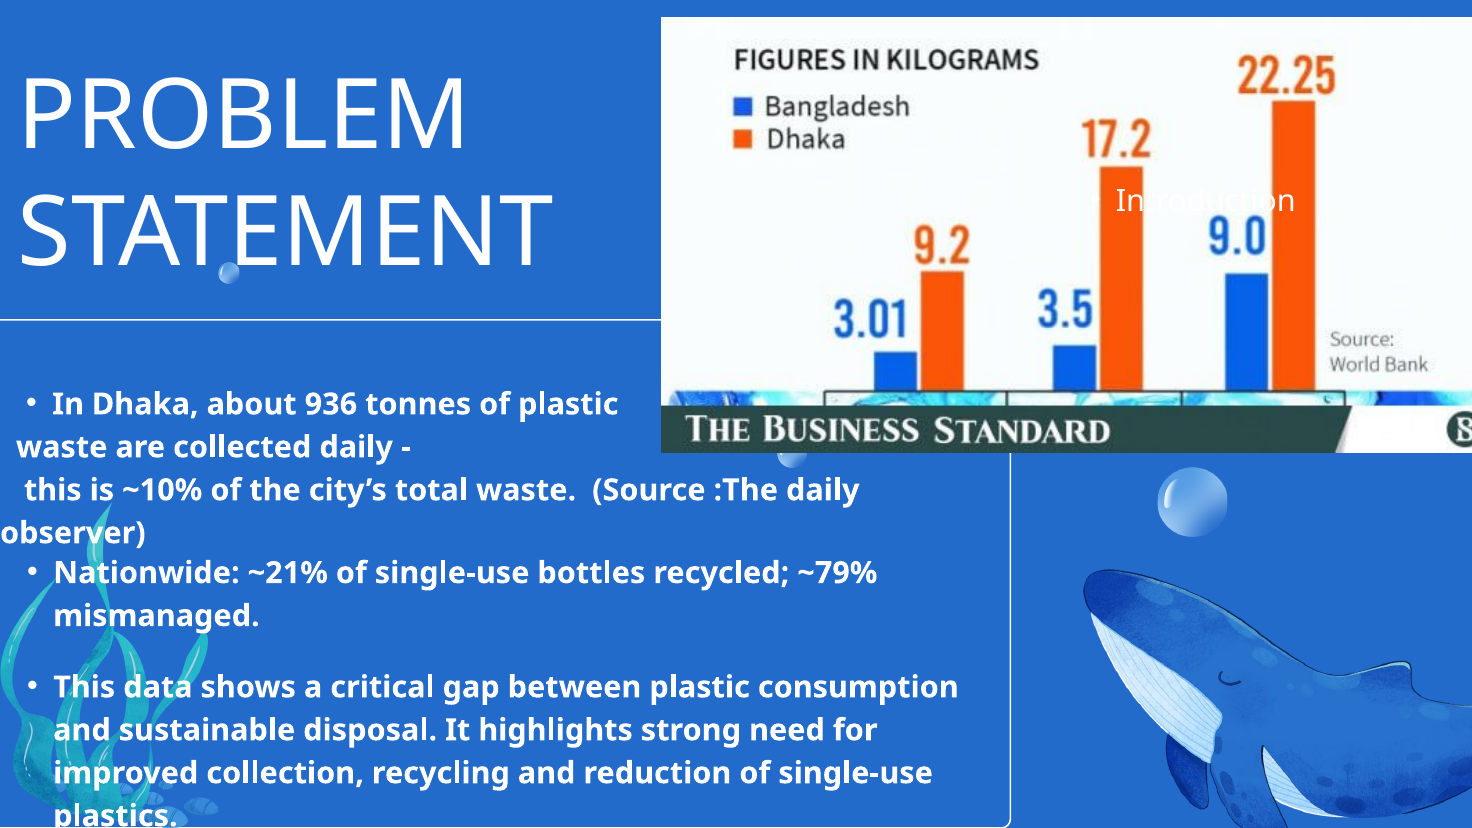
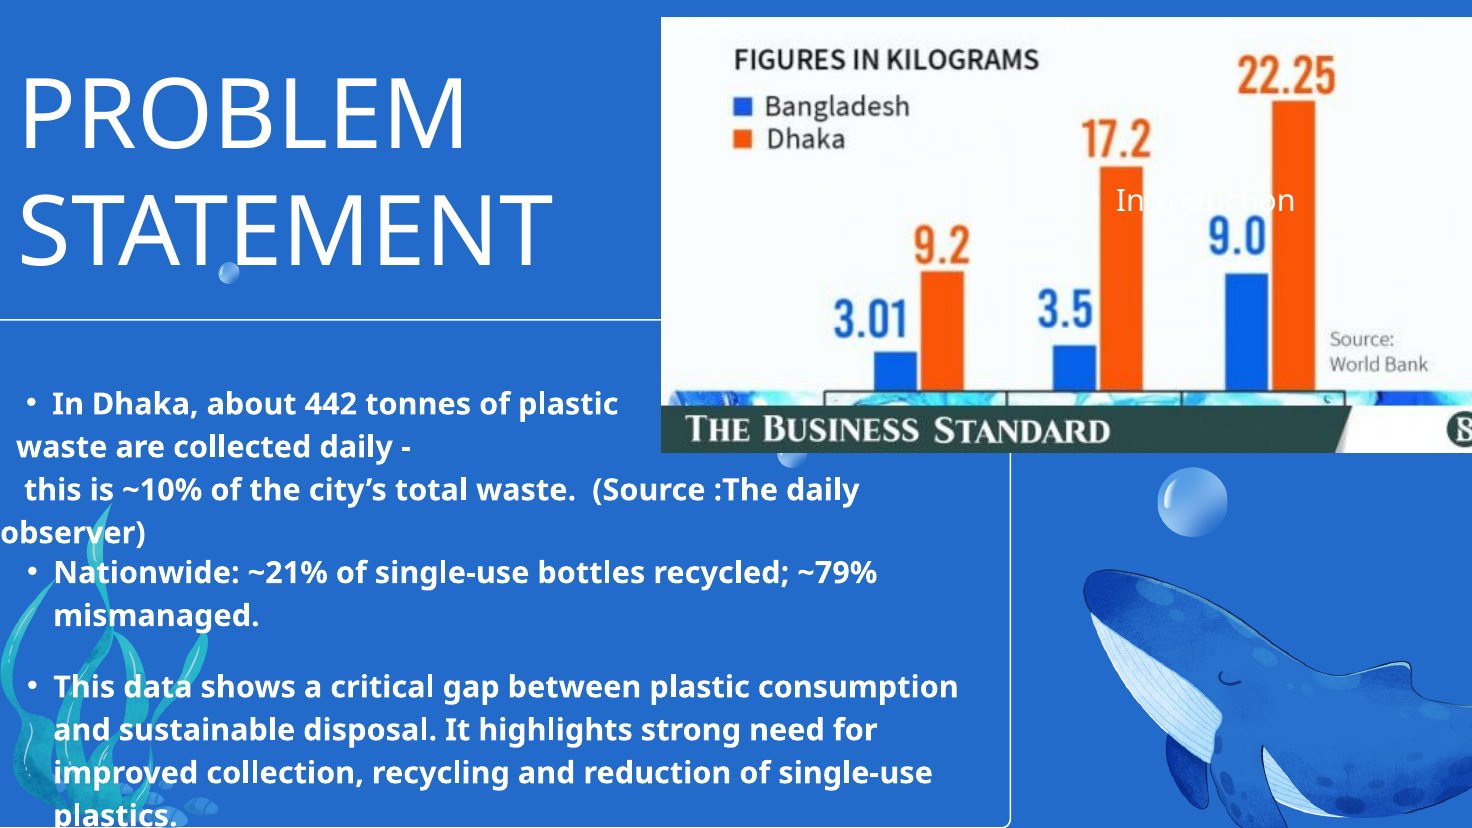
936: 936 -> 442
